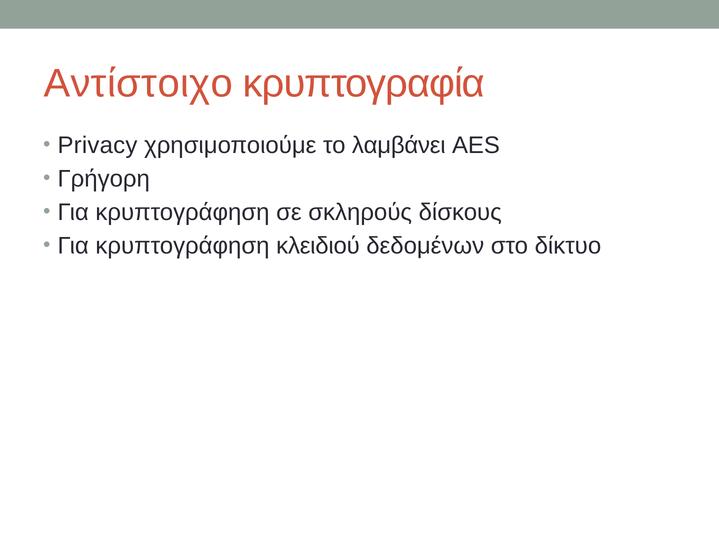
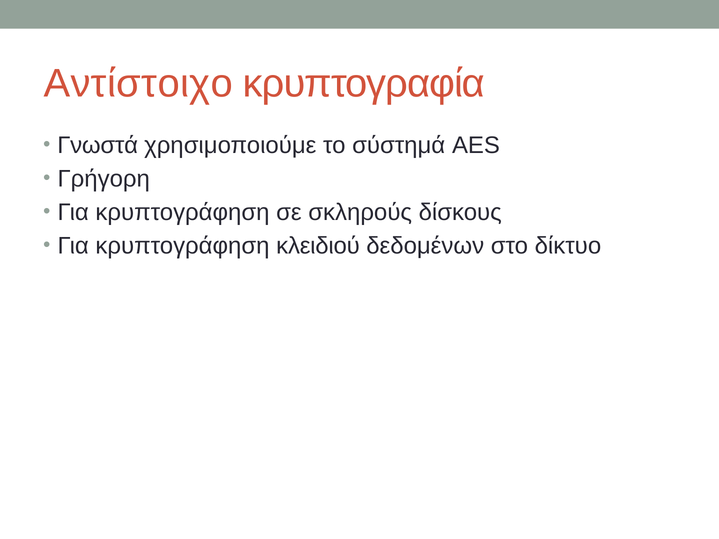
Privacy: Privacy -> Γνωστά
λαμβάνει: λαμβάνει -> σύστημά
